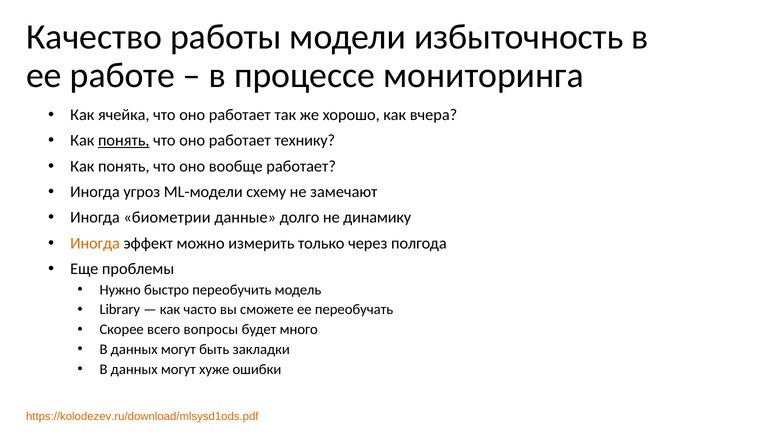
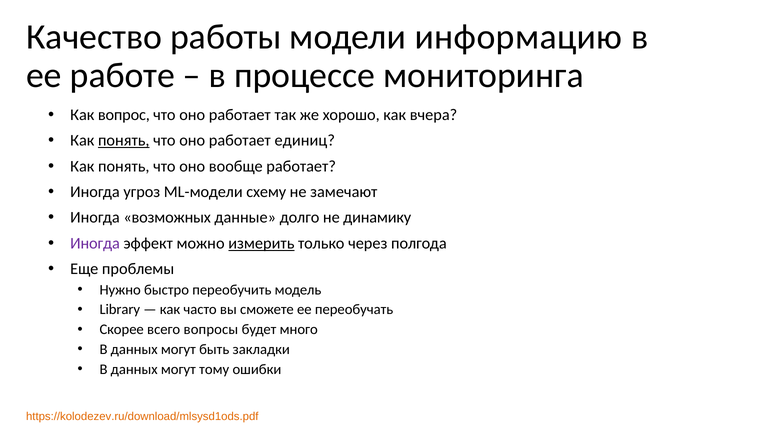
избыточность: избыточность -> информацию
ячейка: ячейка -> вопрос
технику: технику -> единиц
биометрии: биометрии -> возможных
Иногда at (95, 243) colour: orange -> purple
измерить underline: none -> present
хуже: хуже -> тому
